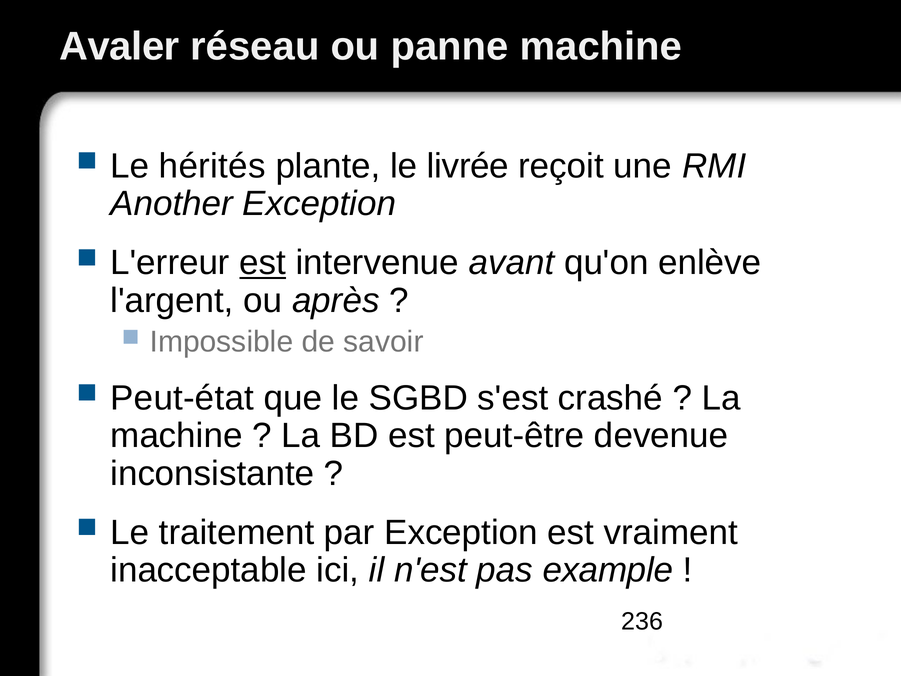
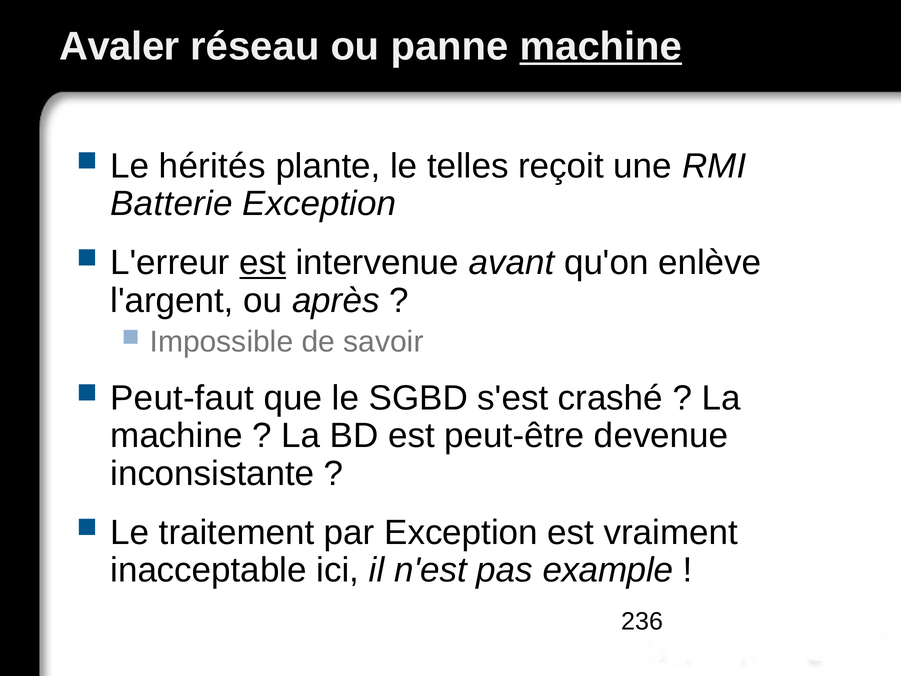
machine at (601, 47) underline: none -> present
livrée: livrée -> telles
Another: Another -> Batterie
Peut-état: Peut-état -> Peut-faut
